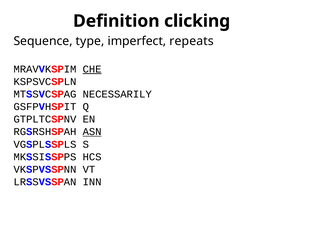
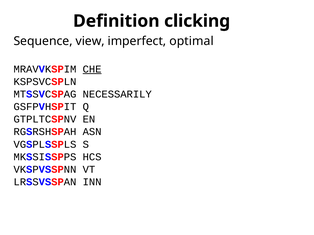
type: type -> view
repeats: repeats -> optimal
ASN underline: present -> none
